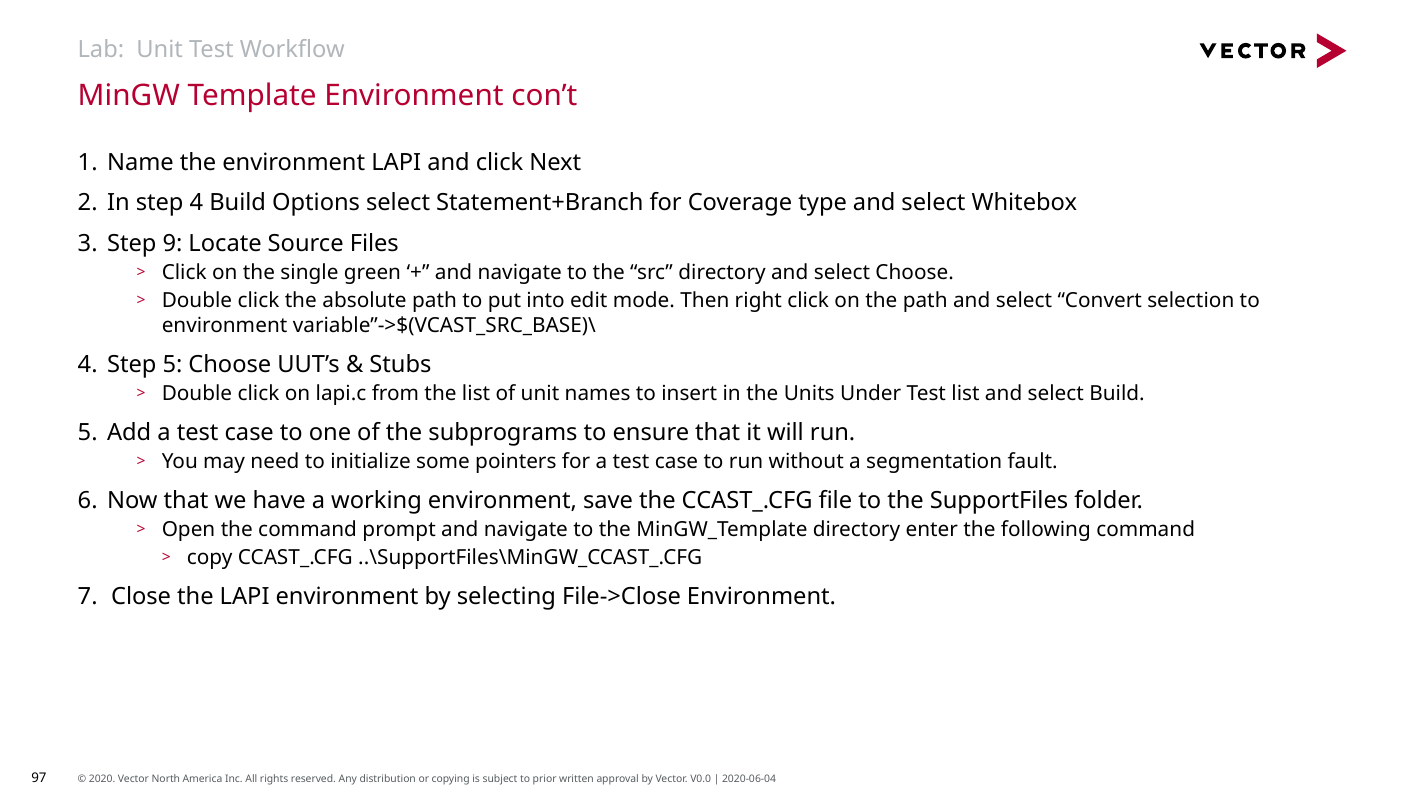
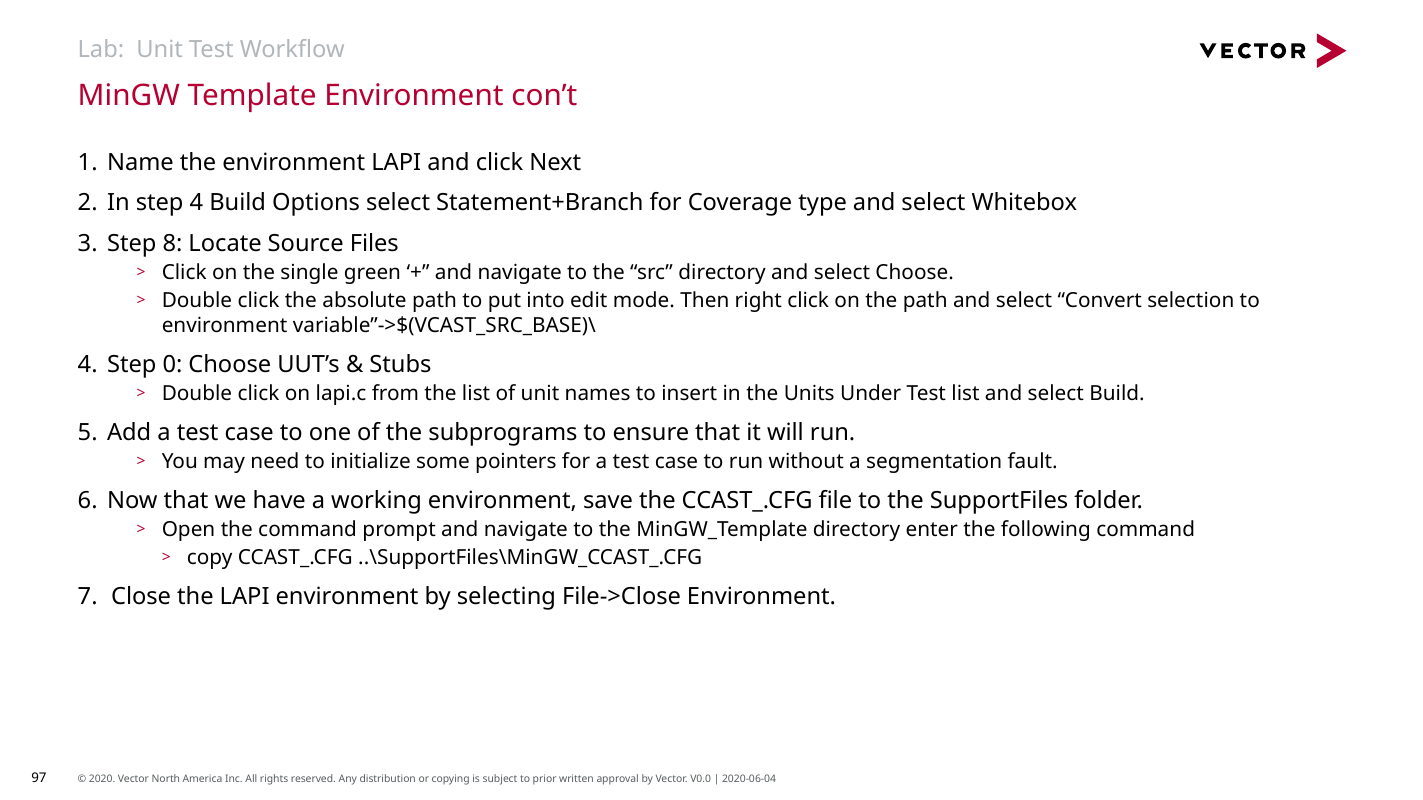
9: 9 -> 8
Step 5: 5 -> 0
